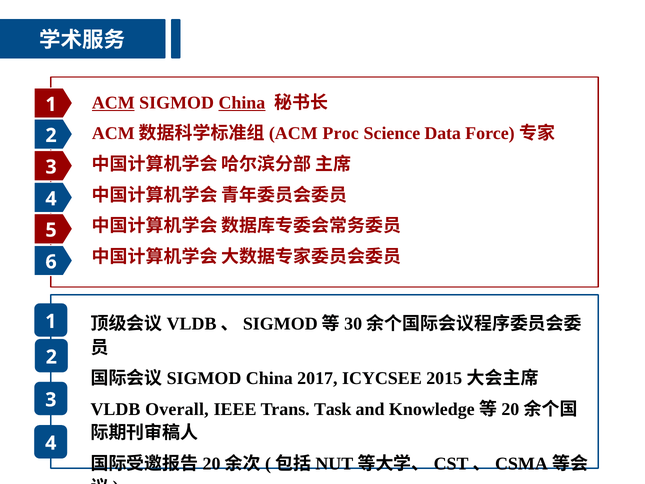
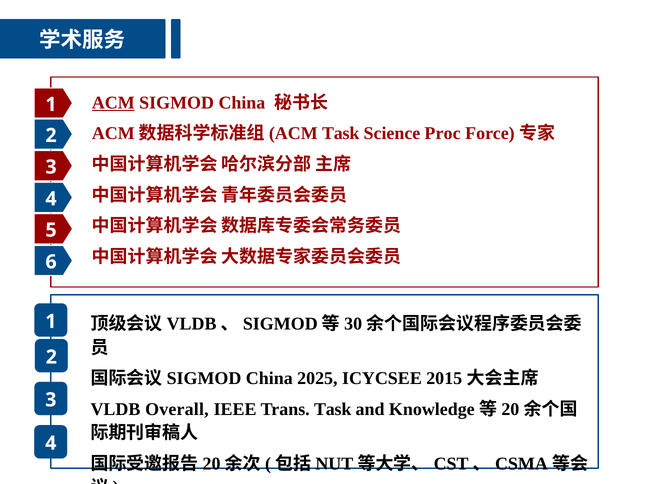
China at (242, 103) underline: present -> none
Proc at (341, 133): Proc -> Task
Data: Data -> Proc
2017: 2017 -> 2025
